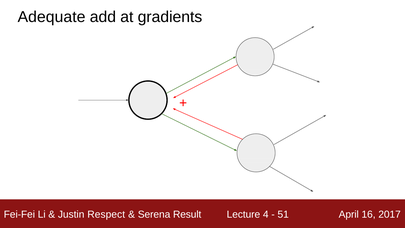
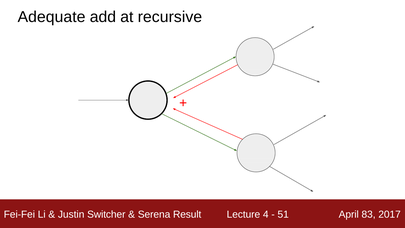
gradients: gradients -> recursive
Respect: Respect -> Switcher
16: 16 -> 83
